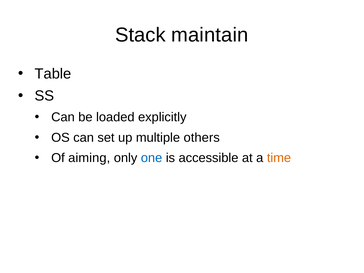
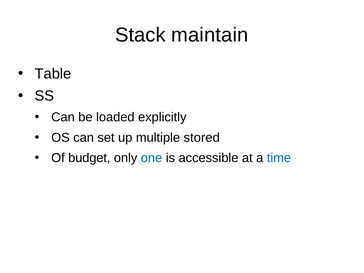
others: others -> stored
aiming: aiming -> budget
time colour: orange -> blue
